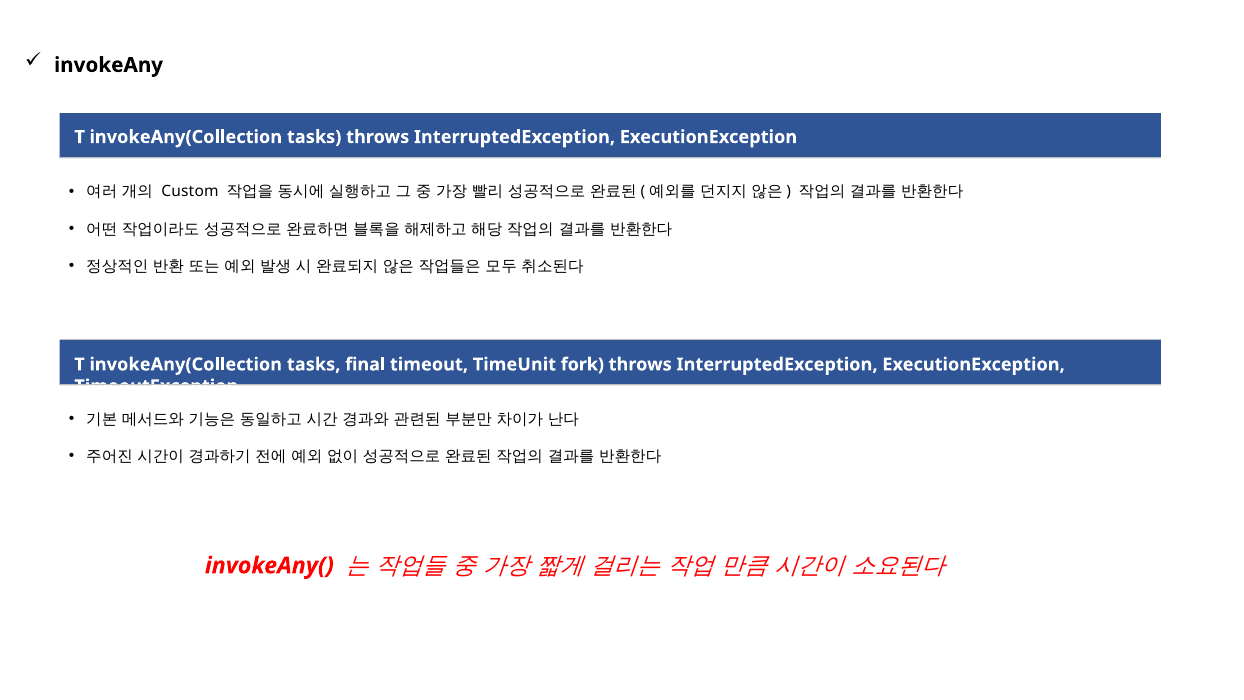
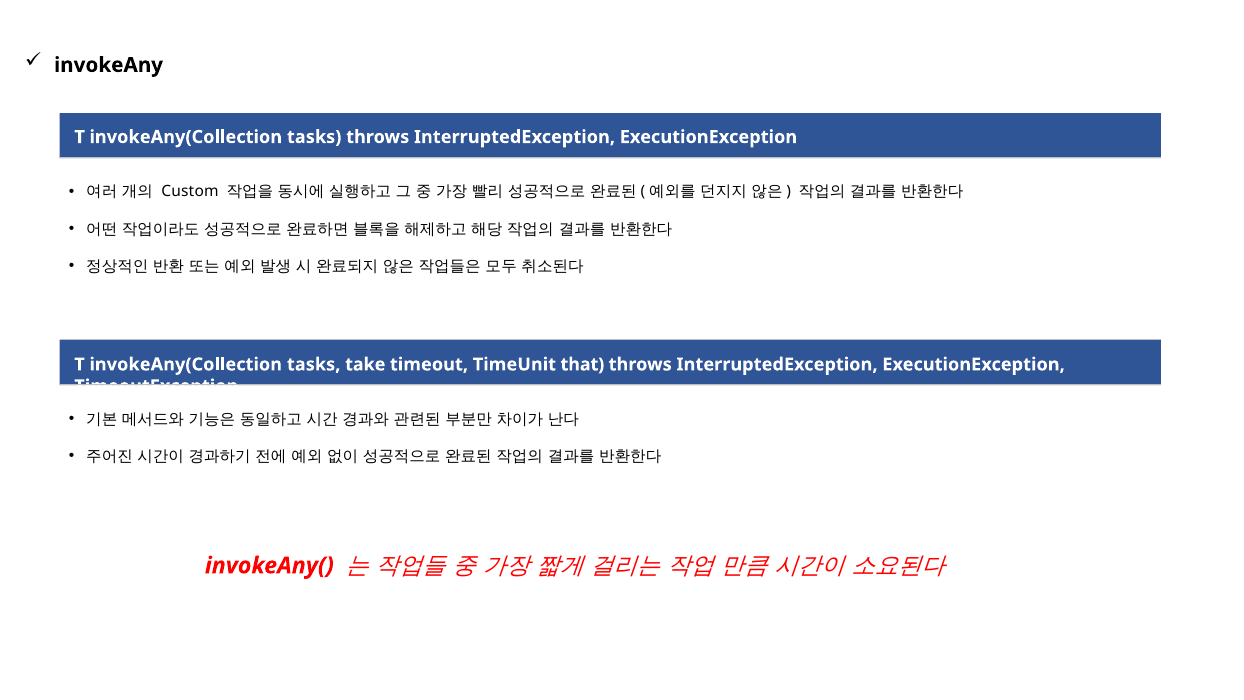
final: final -> take
fork: fork -> that
